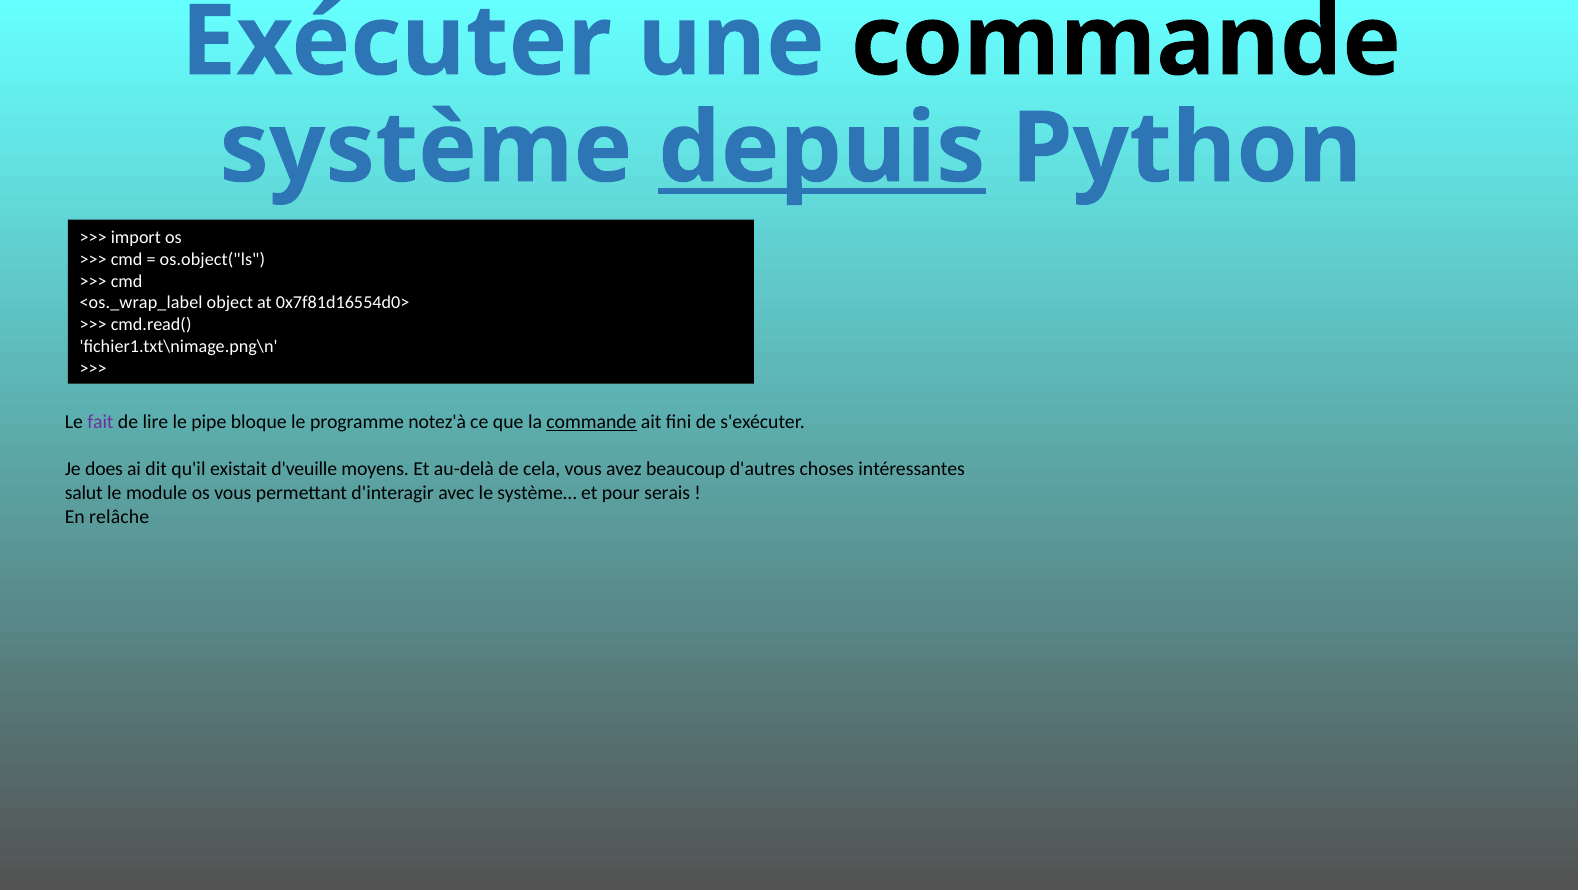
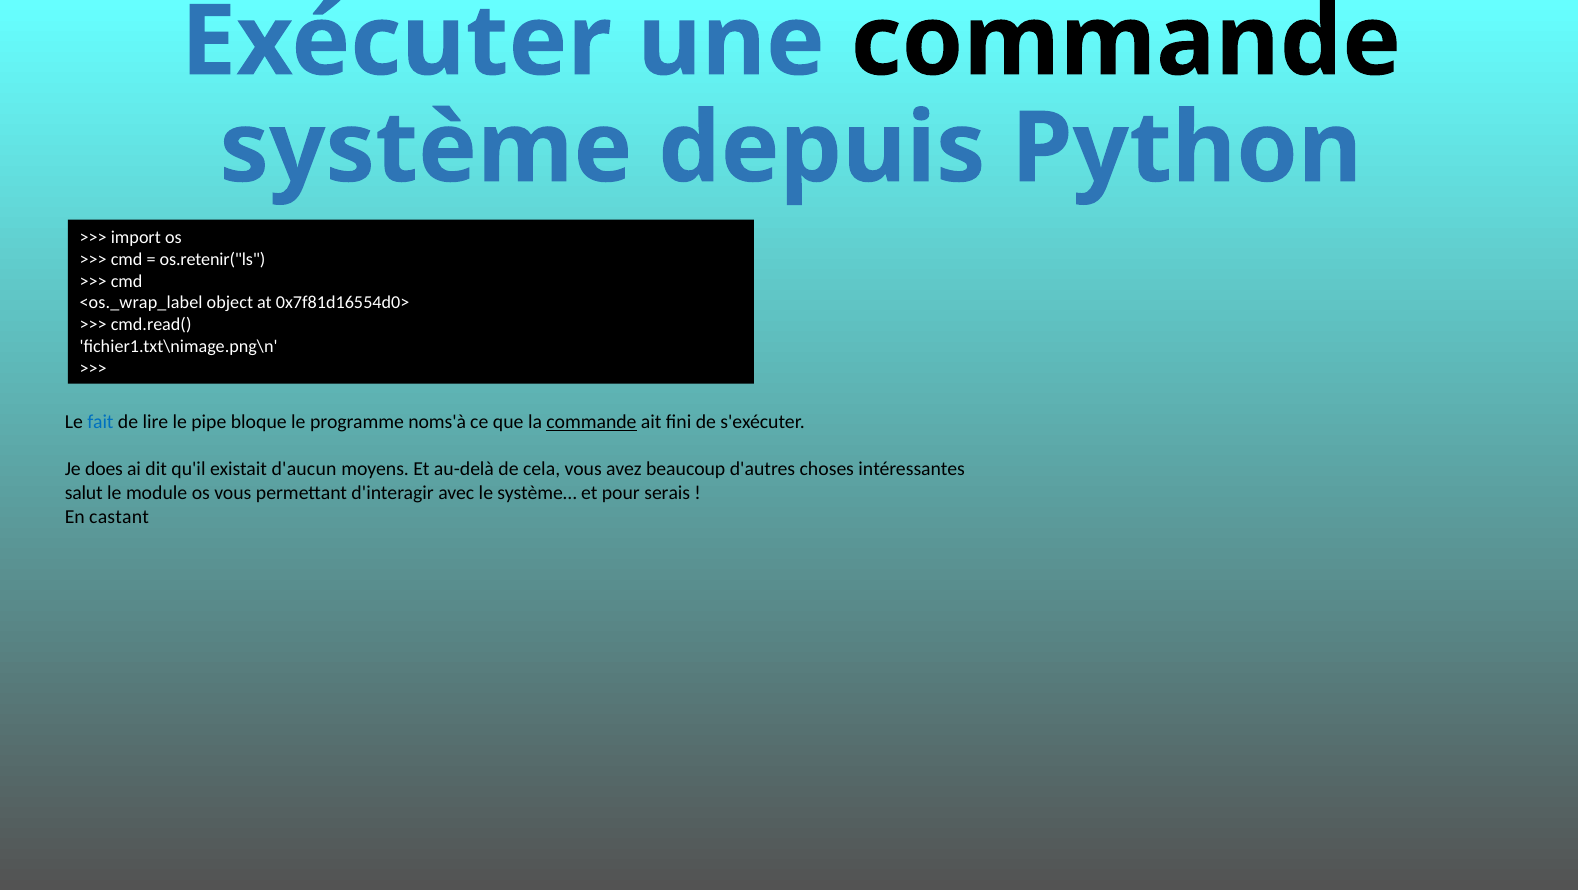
depuis underline: present -> none
os.object("ls: os.object("ls -> os.retenir("ls
fait colour: purple -> blue
notez'à: notez'à -> noms'à
d'veuille: d'veuille -> d'aucun
relâche: relâche -> castant
